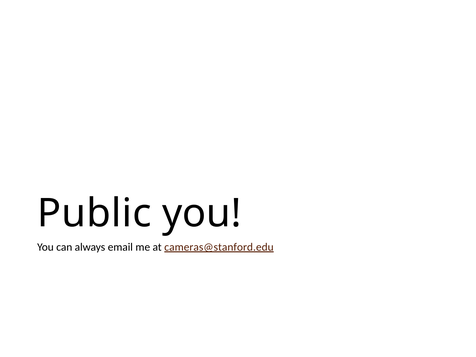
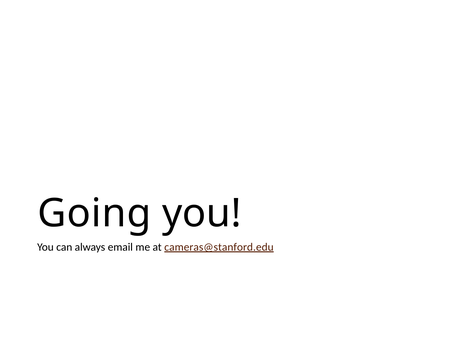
Public: Public -> Going
